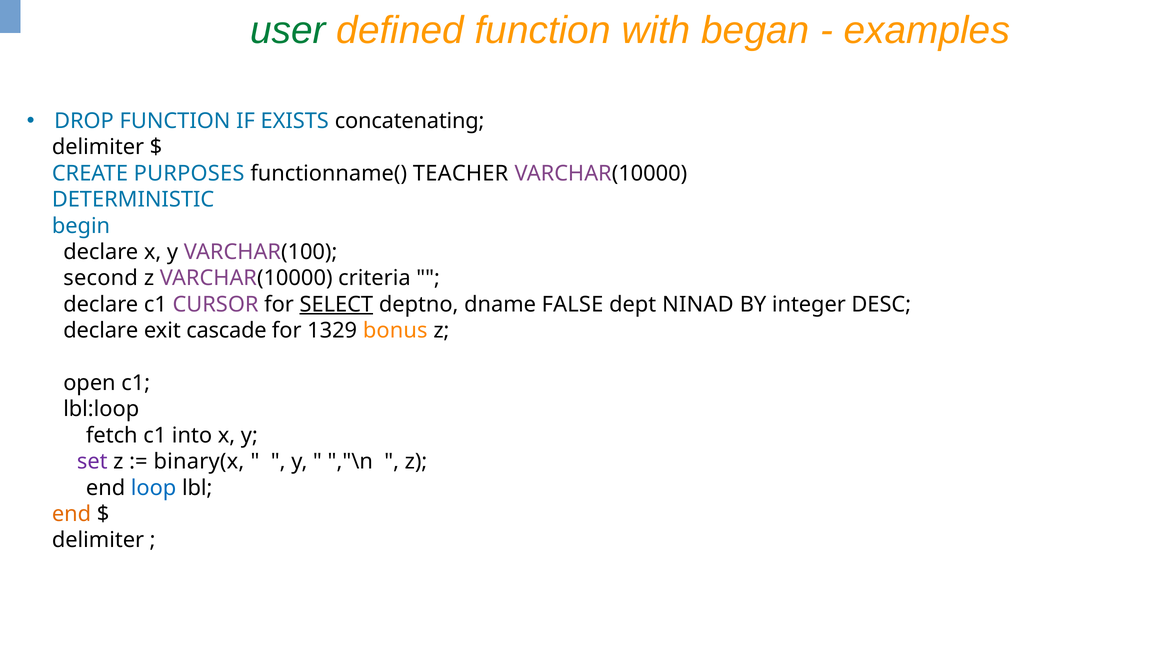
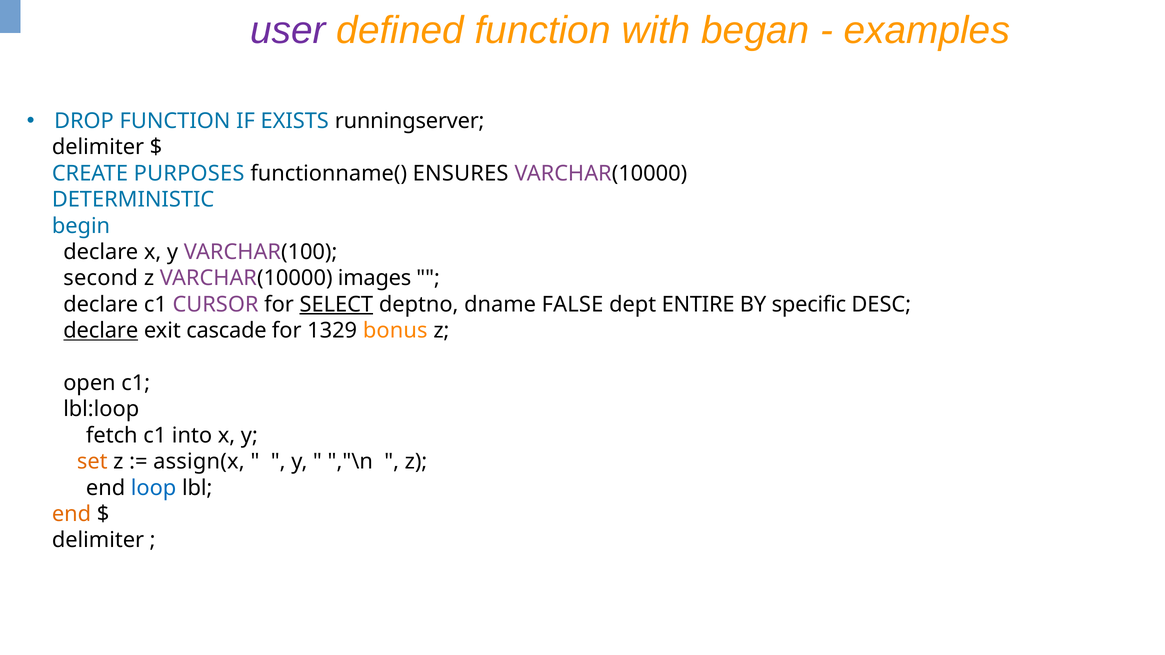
user colour: green -> purple
concatenating: concatenating -> runningserver
TEACHER: TEACHER -> ENSURES
criteria: criteria -> images
NINAD: NINAD -> ENTIRE
integer: integer -> specific
declare at (101, 331) underline: none -> present
set colour: purple -> orange
binary(x: binary(x -> assign(x
